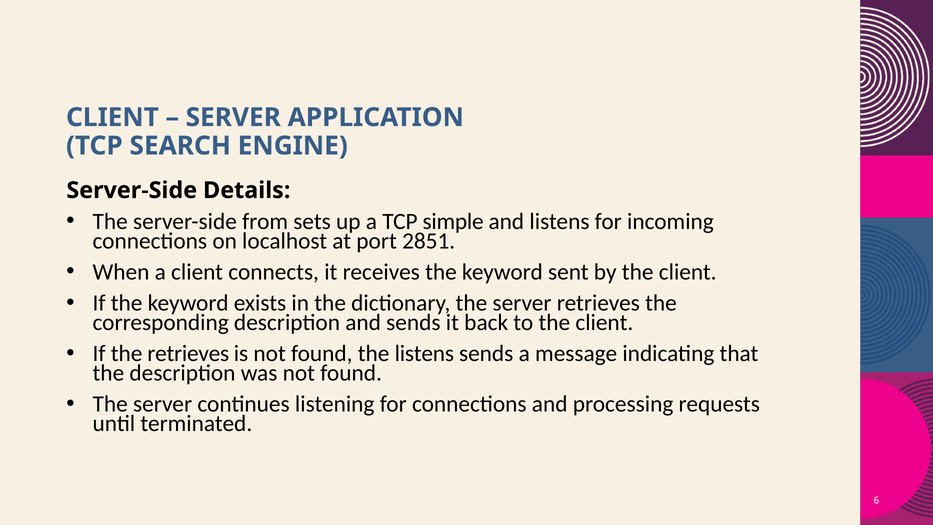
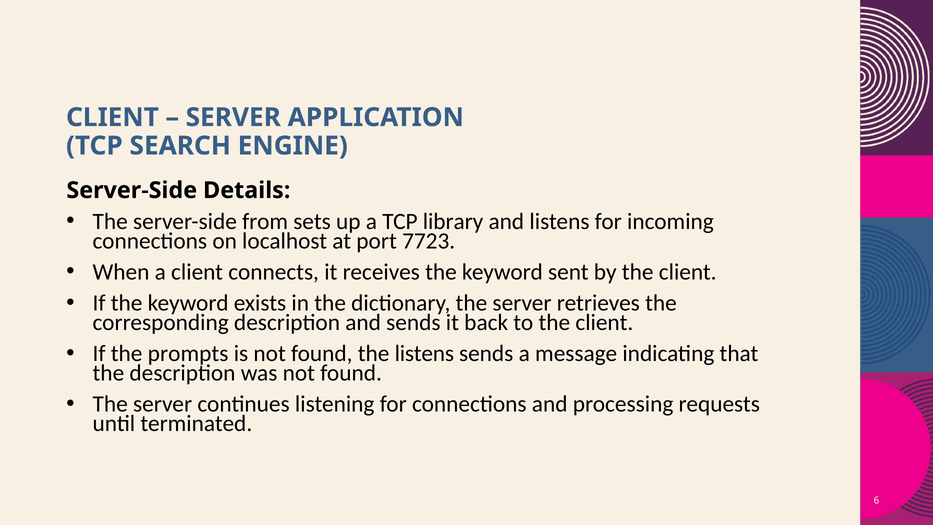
simple: simple -> library
2851: 2851 -> 7723
the retrieves: retrieves -> prompts
